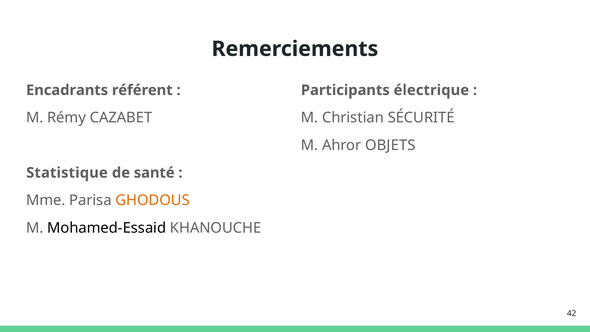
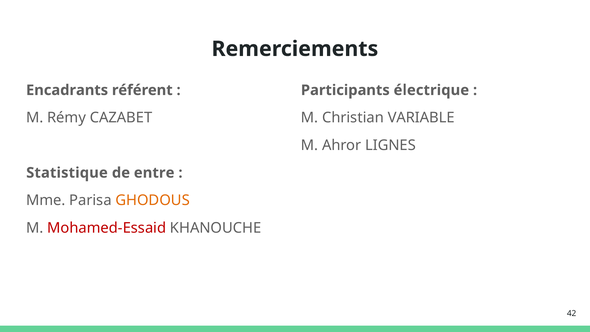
SÉCURITÉ: SÉCURITÉ -> VARIABLE
OBJETS: OBJETS -> LIGNES
santé: santé -> entre
Mohamed-Essaid colour: black -> red
